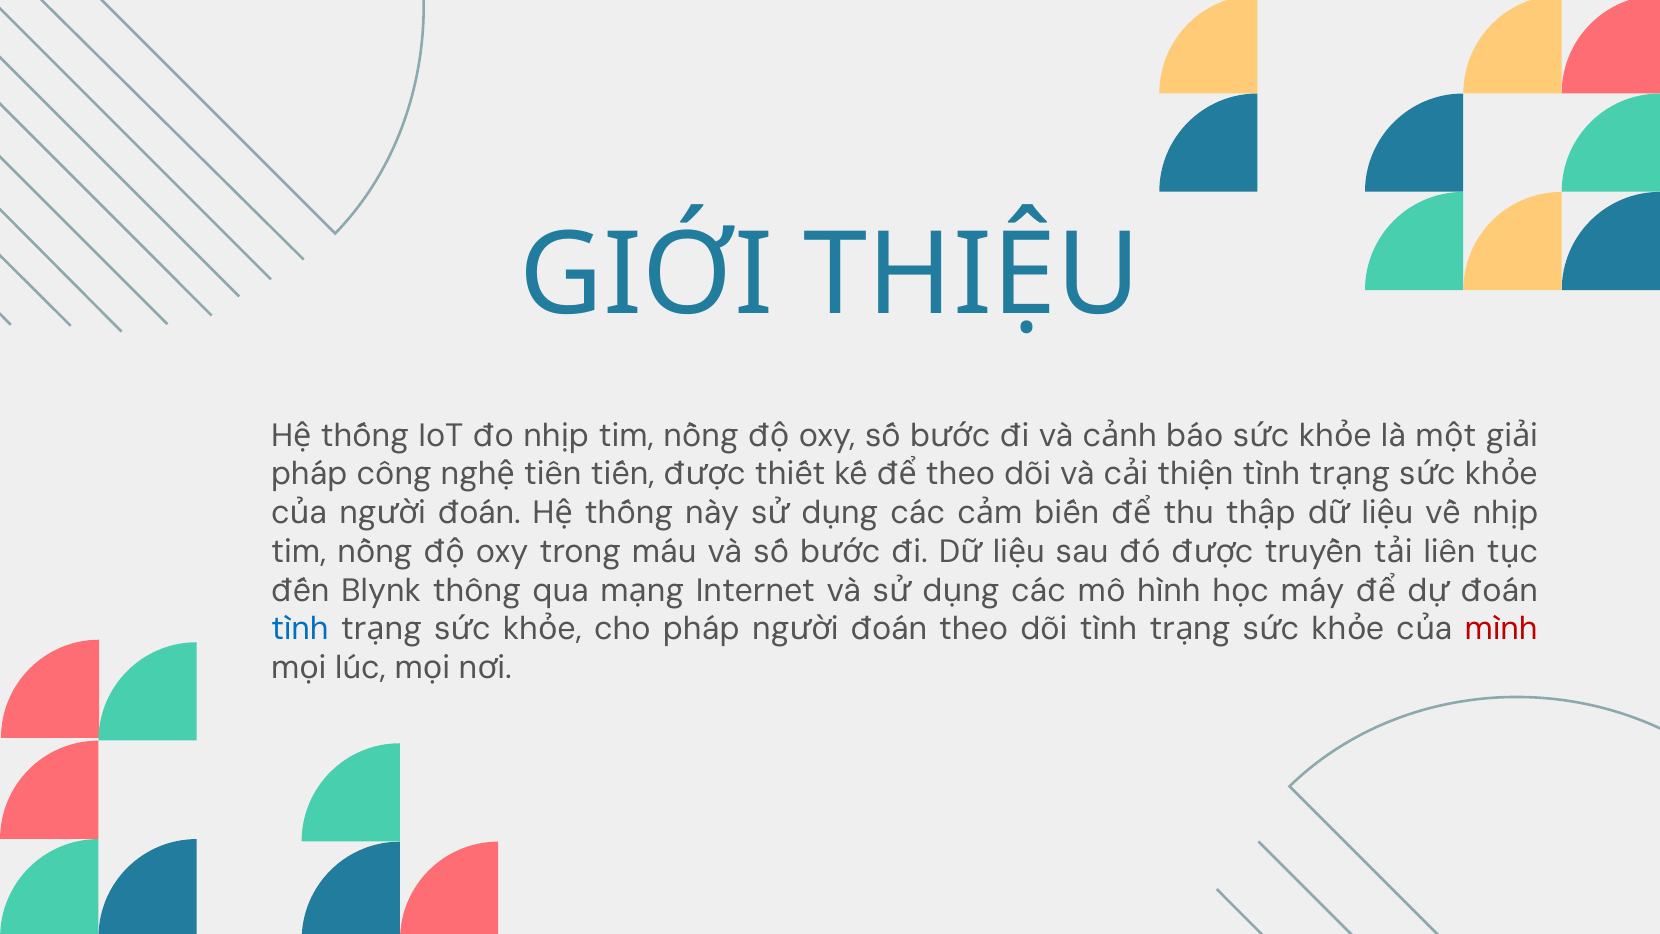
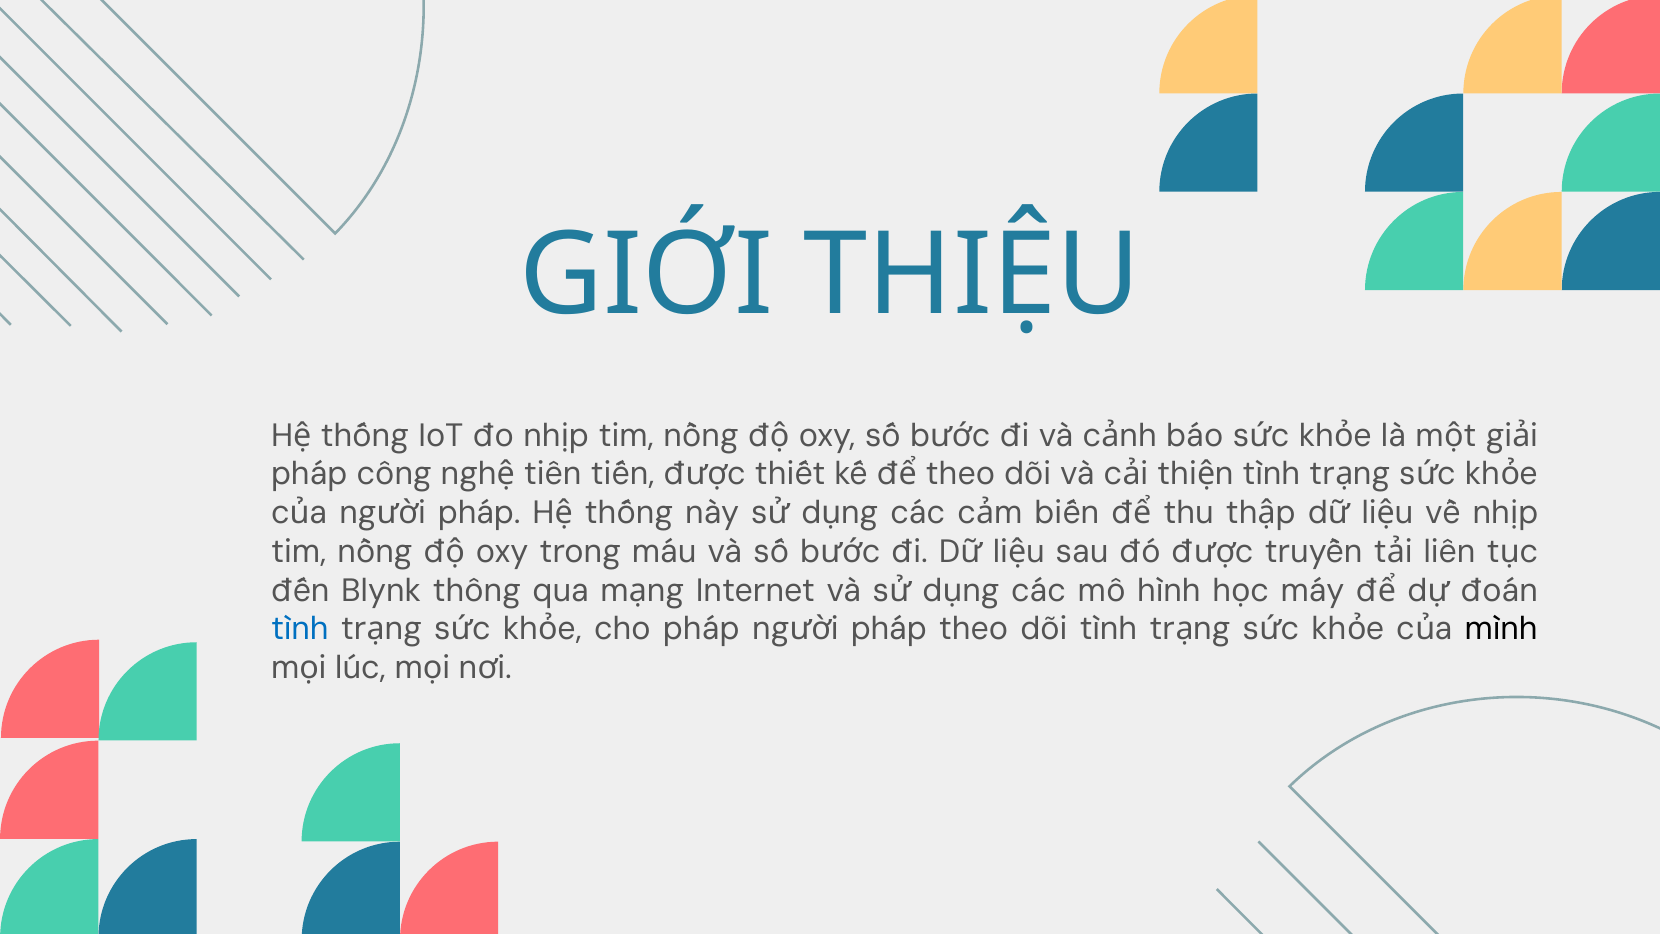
đoán at (479, 513): đoán -> pháp
đoán at (889, 629): đoán -> pháp
mình colour: red -> black
